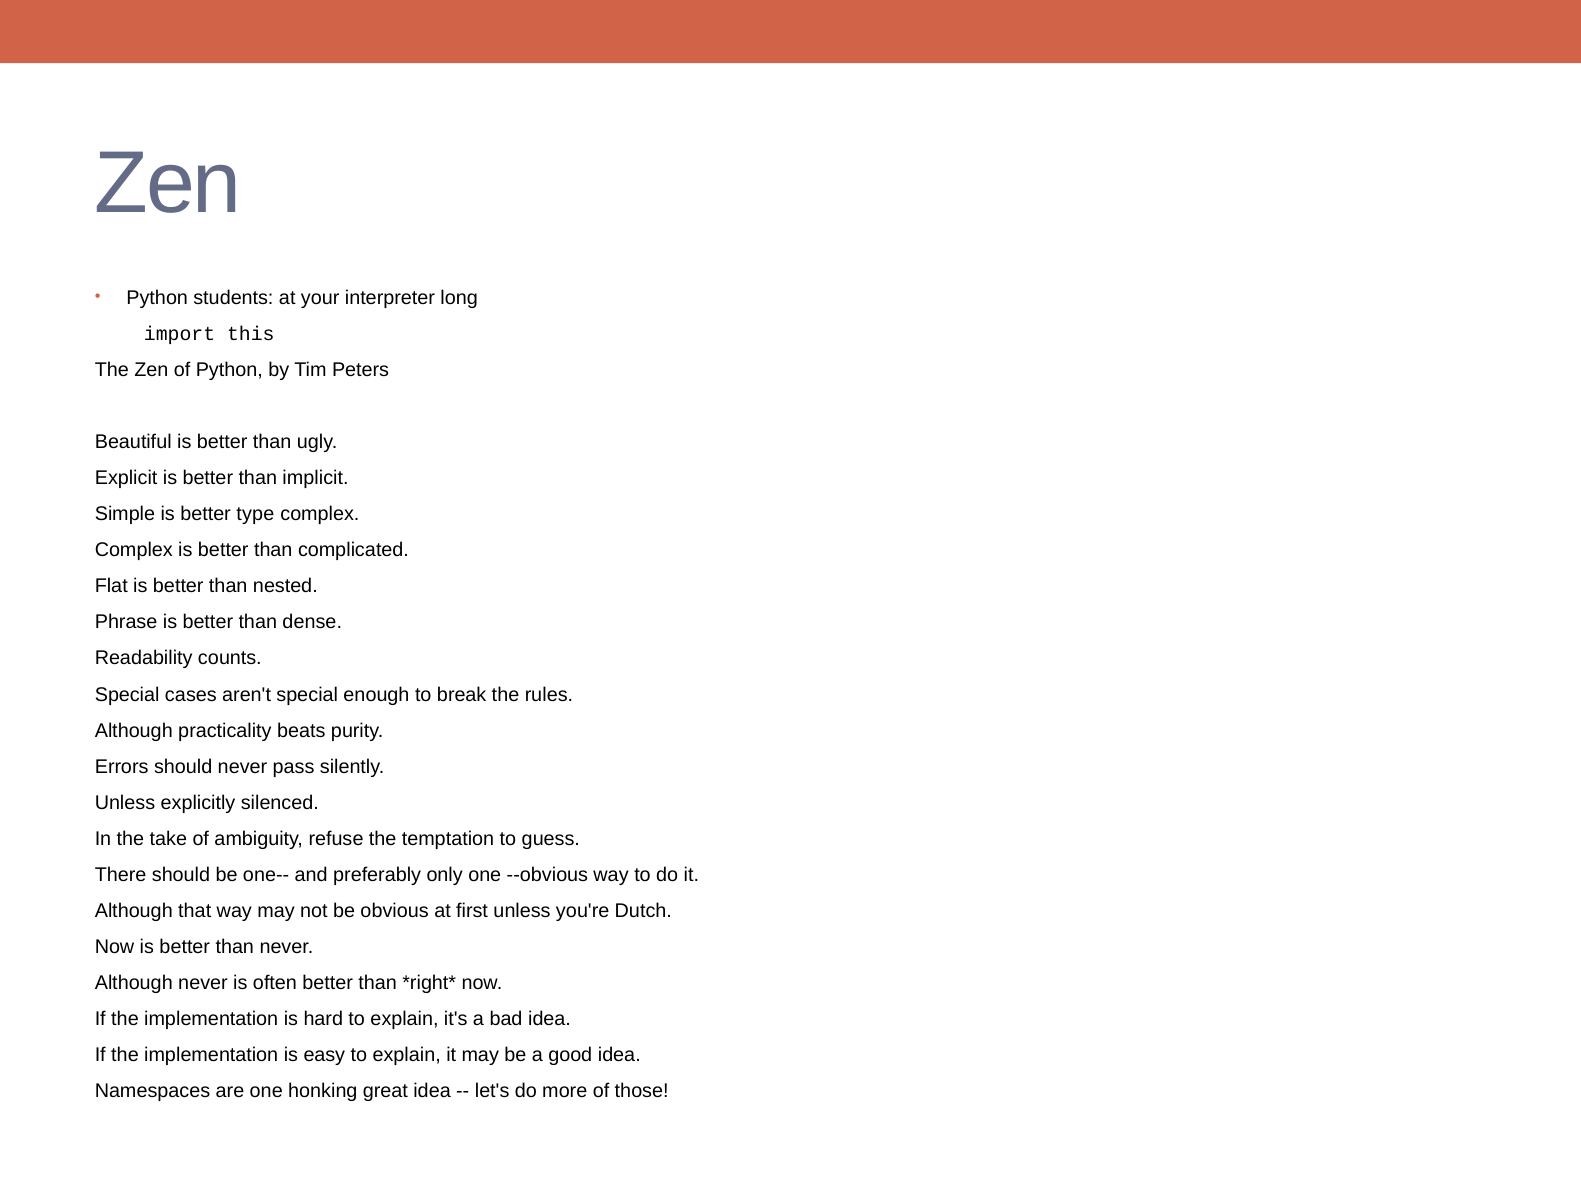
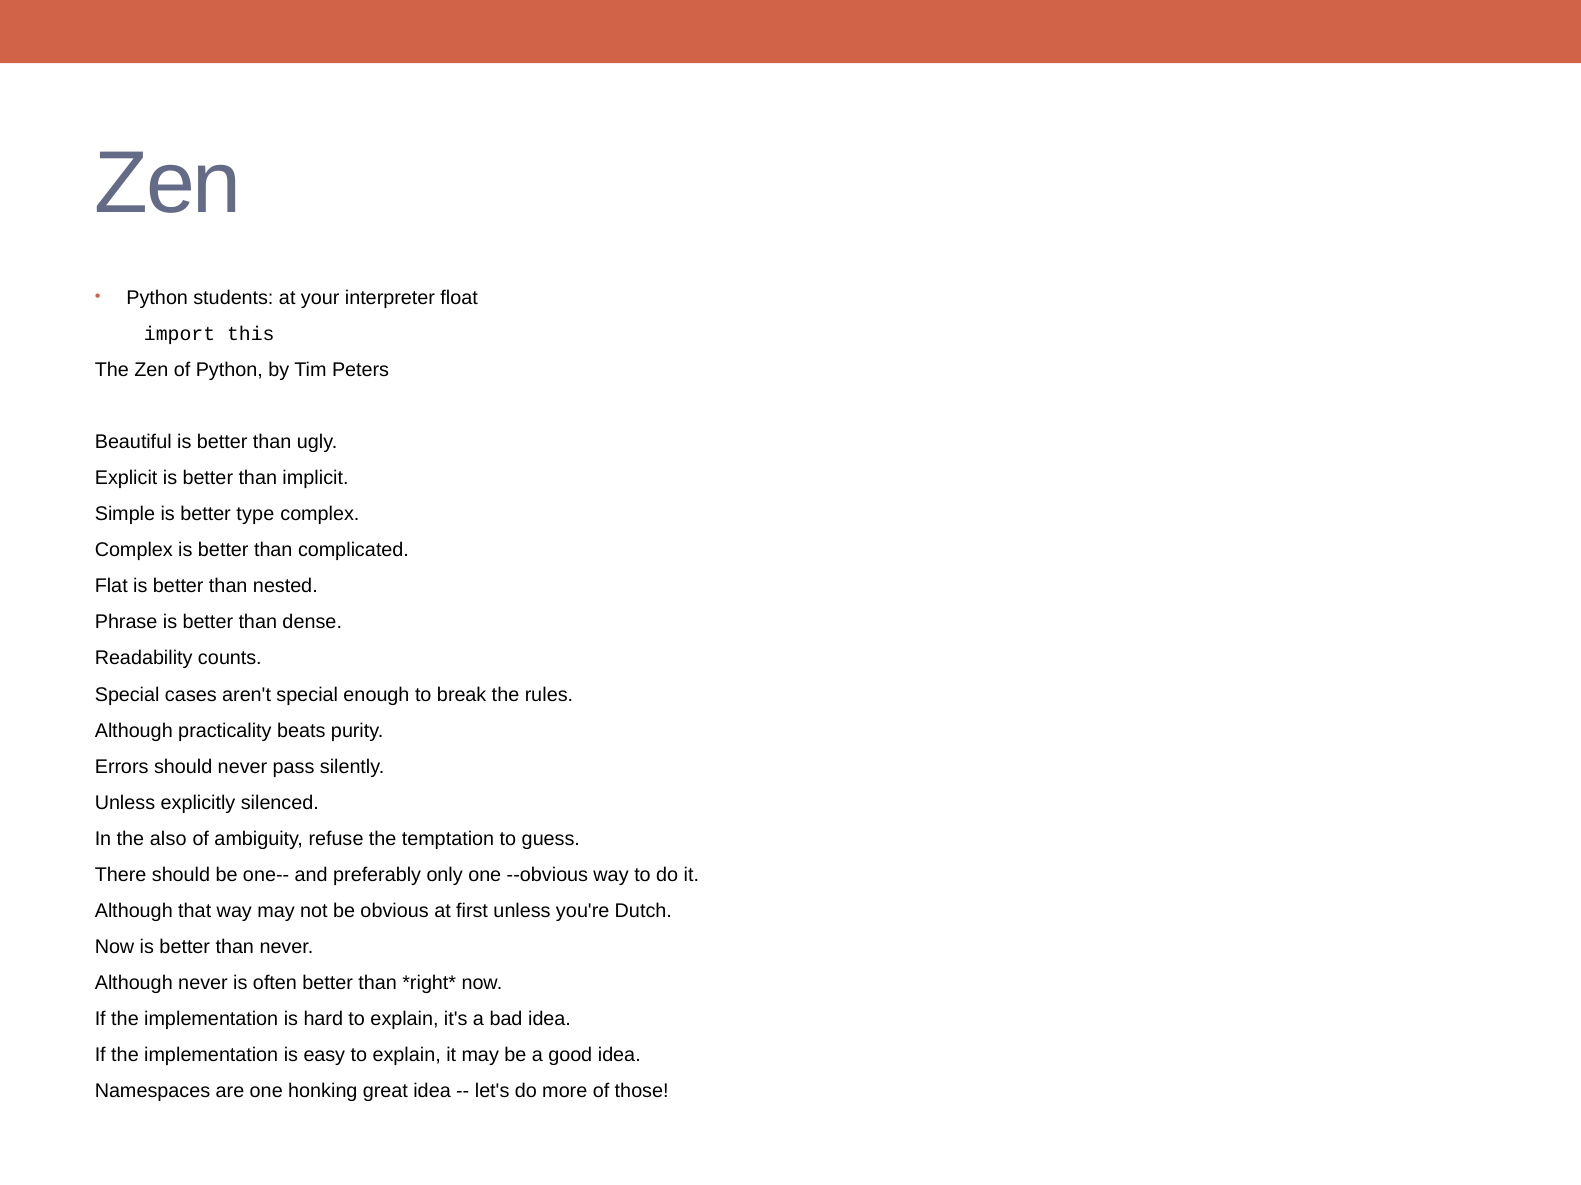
long: long -> float
take: take -> also
